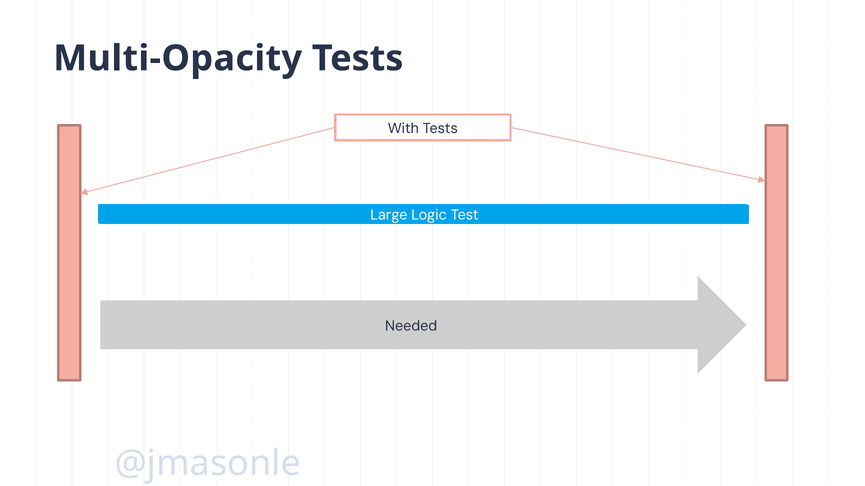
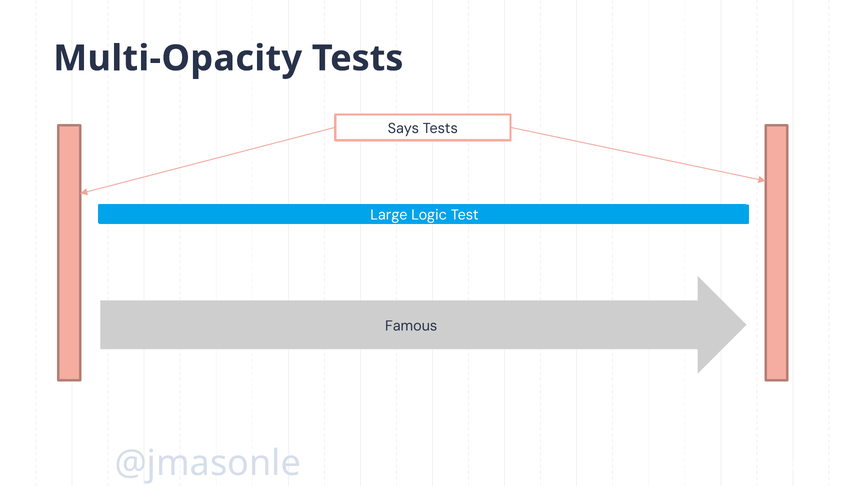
With: With -> Says
Needed: Needed -> Famous
